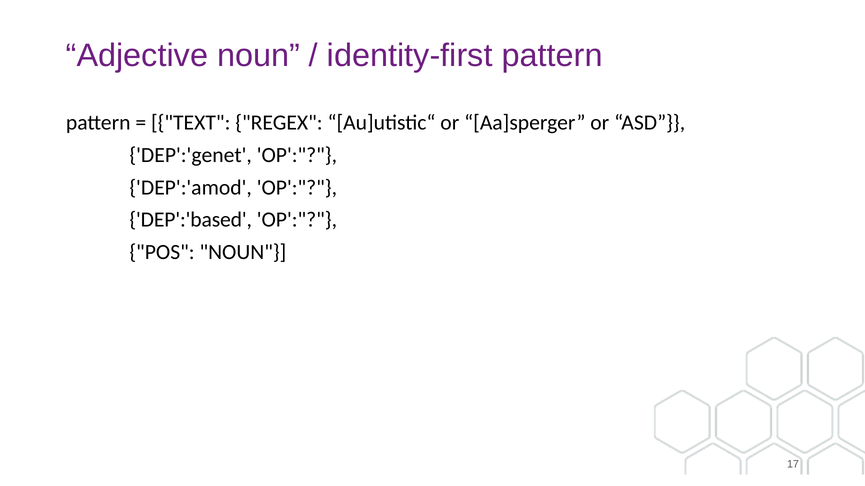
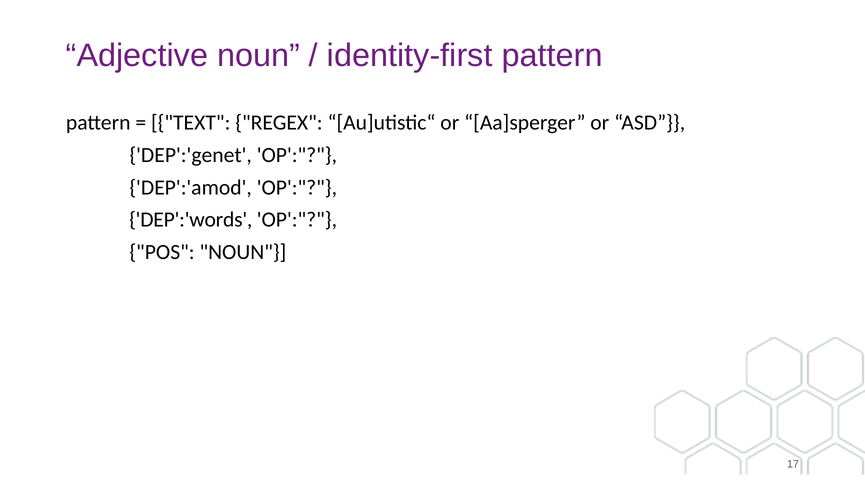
DEP':'based: DEP':'based -> DEP':'words
